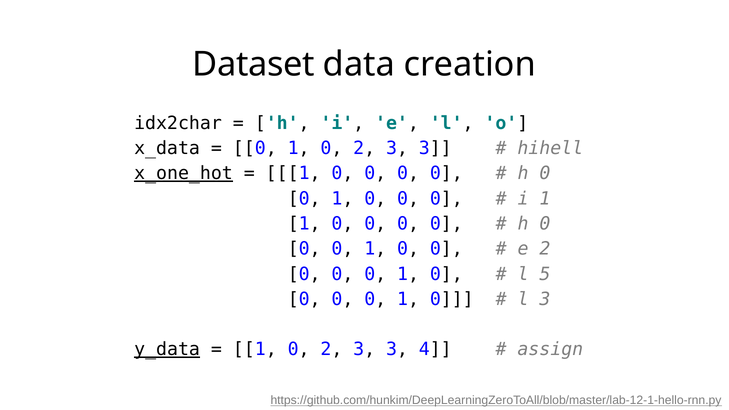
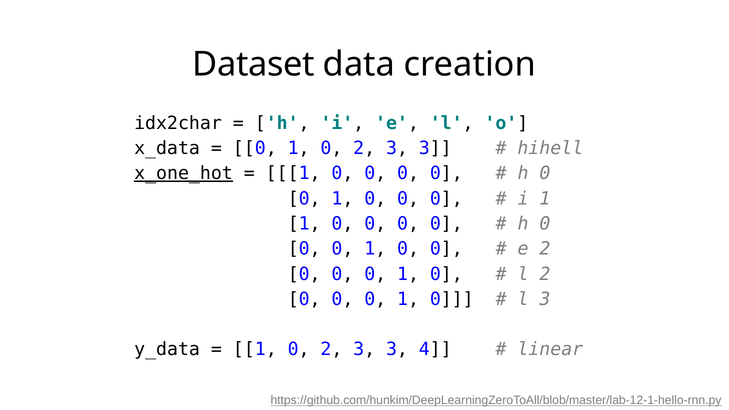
l 5: 5 -> 2
y_data underline: present -> none
assign: assign -> linear
